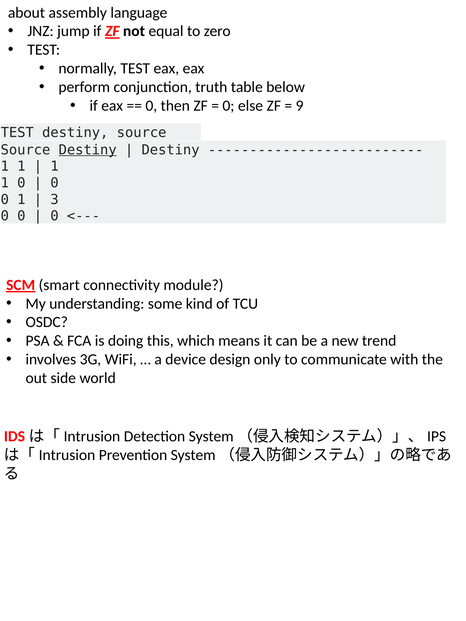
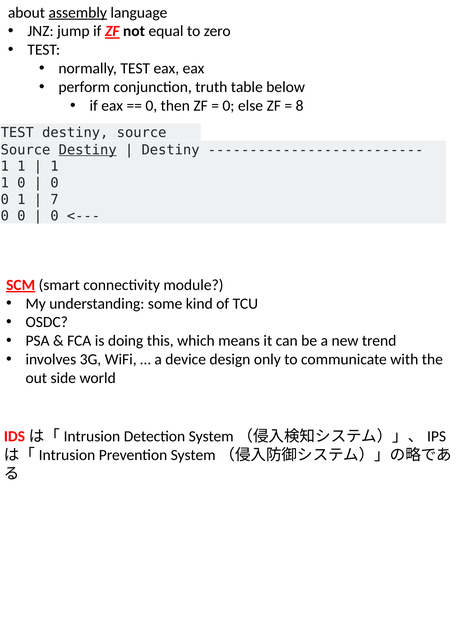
assembly underline: none -> present
9: 9 -> 8
3: 3 -> 7
